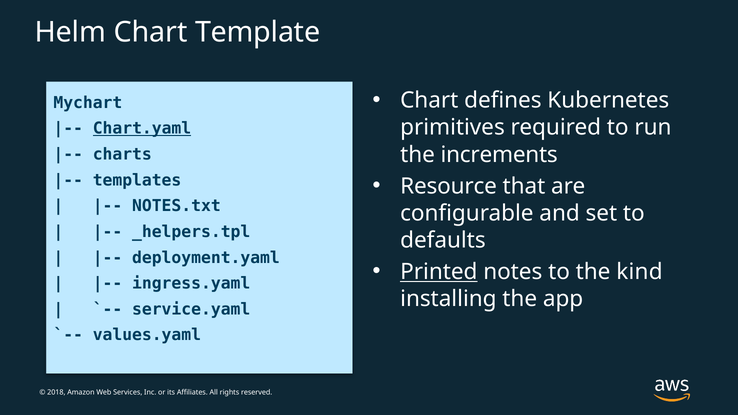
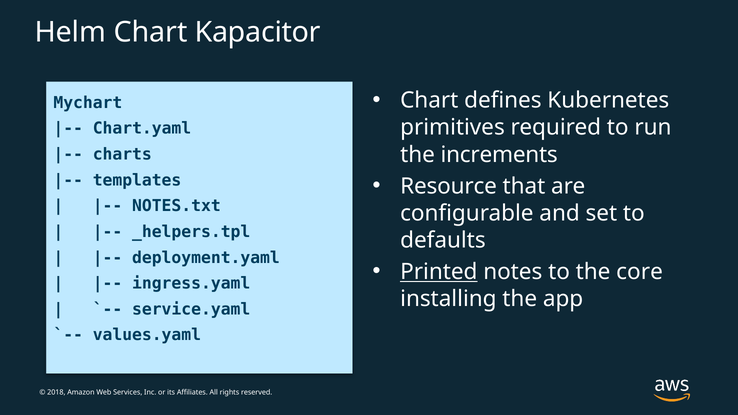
Template: Template -> Kapacitor
Chart.yaml underline: present -> none
kind: kind -> core
